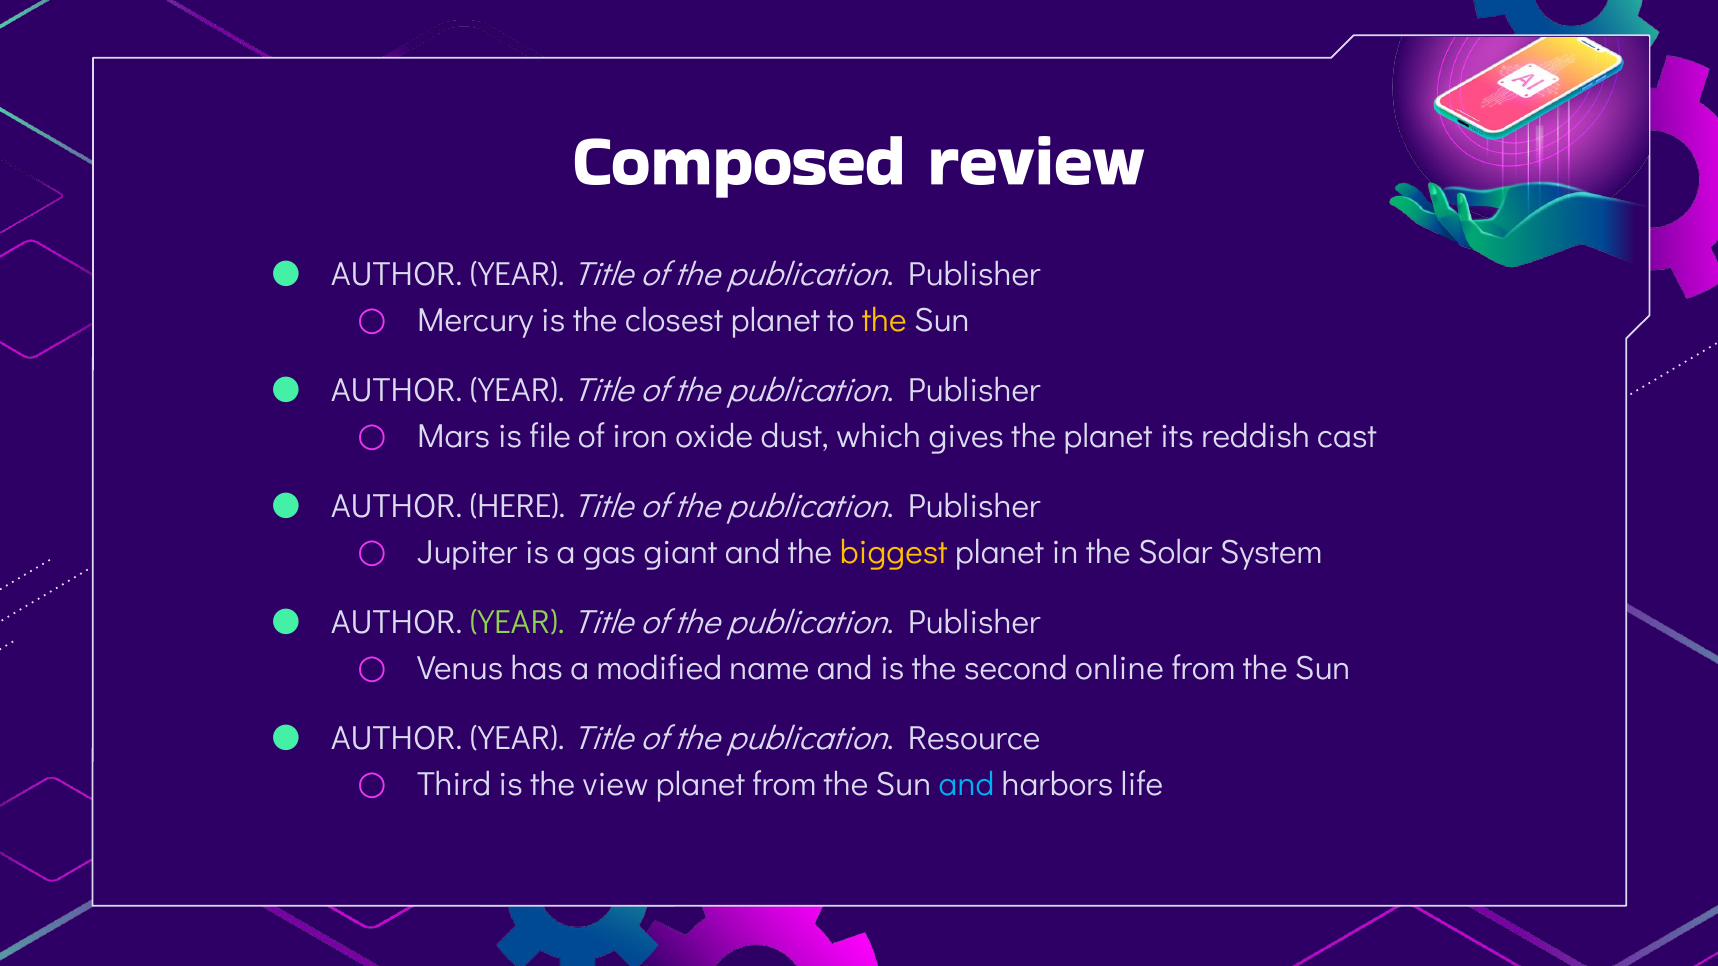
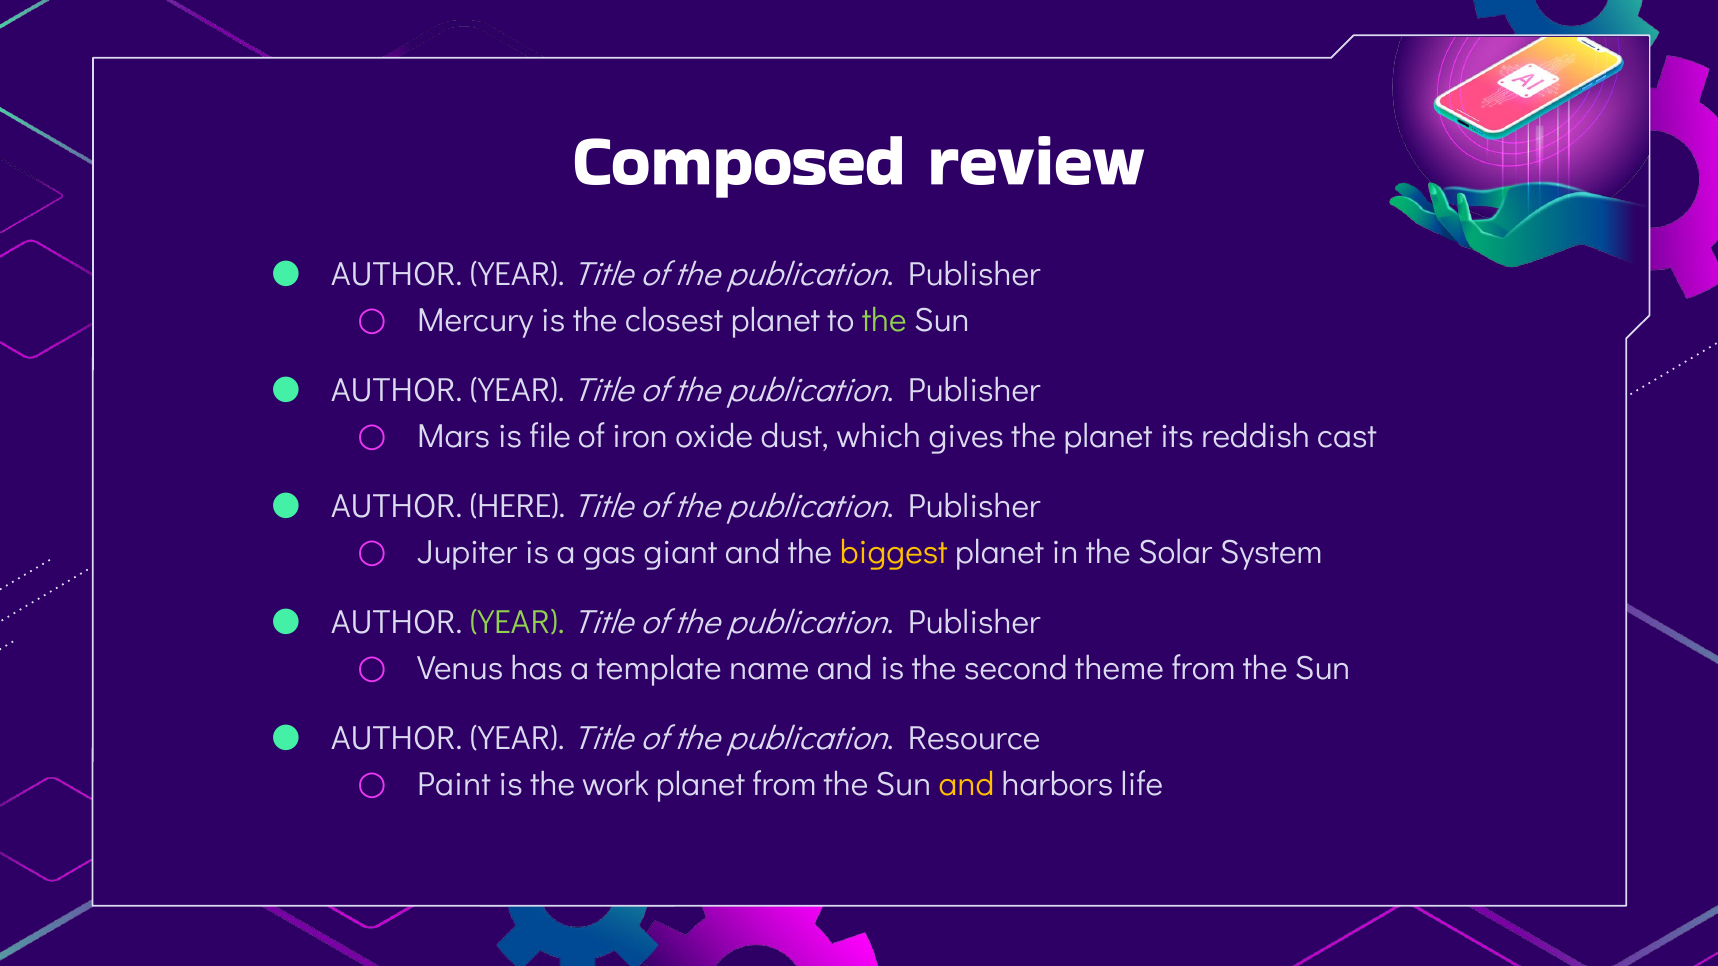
the at (884, 320) colour: yellow -> light green
modified: modified -> template
online: online -> theme
Third: Third -> Paint
view: view -> work
and at (966, 784) colour: light blue -> yellow
